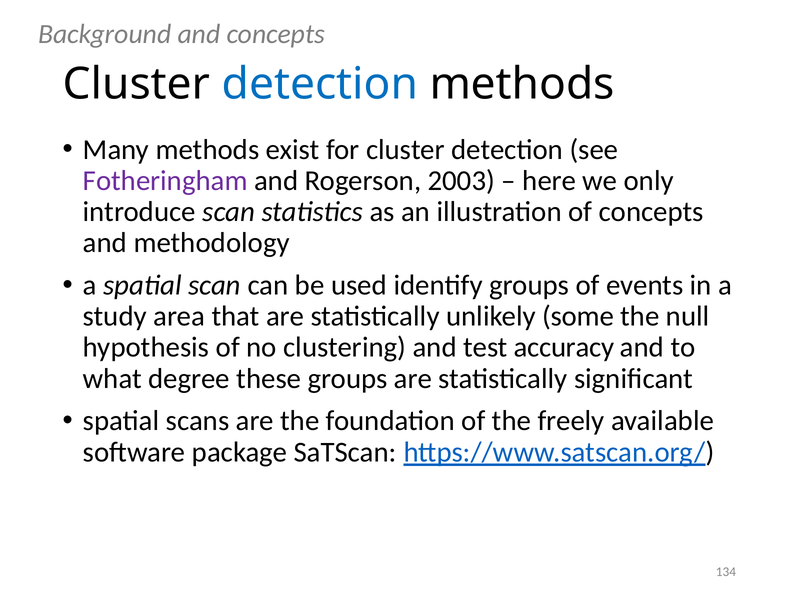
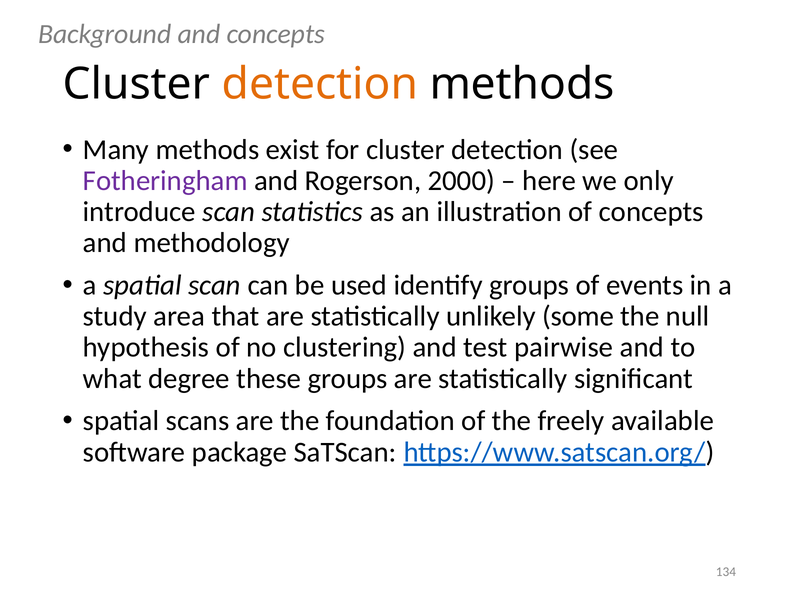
detection at (320, 84) colour: blue -> orange
2003: 2003 -> 2000
accuracy: accuracy -> pairwise
